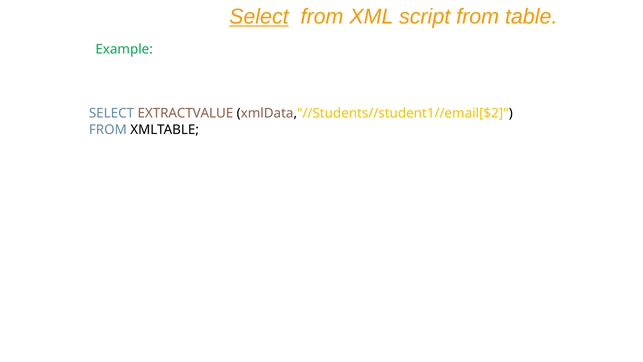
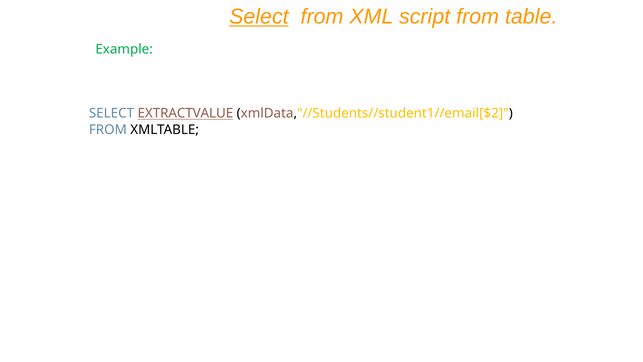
EXTRACTVALUE underline: none -> present
